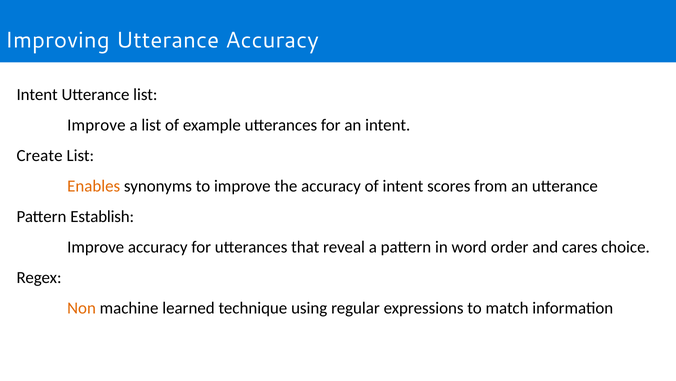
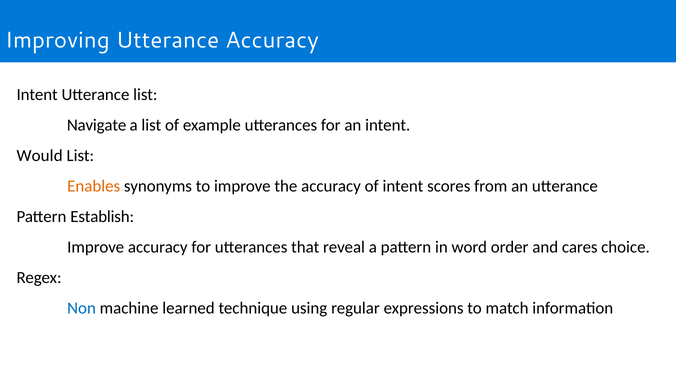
Improve at (96, 125): Improve -> Navigate
Create: Create -> Would
Non colour: orange -> blue
